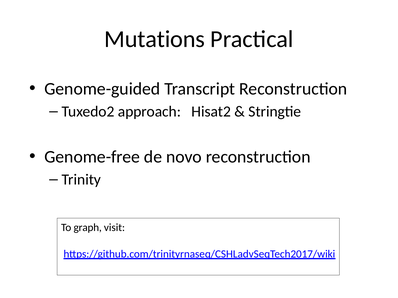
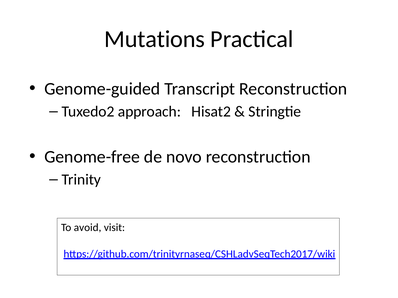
graph: graph -> avoid
